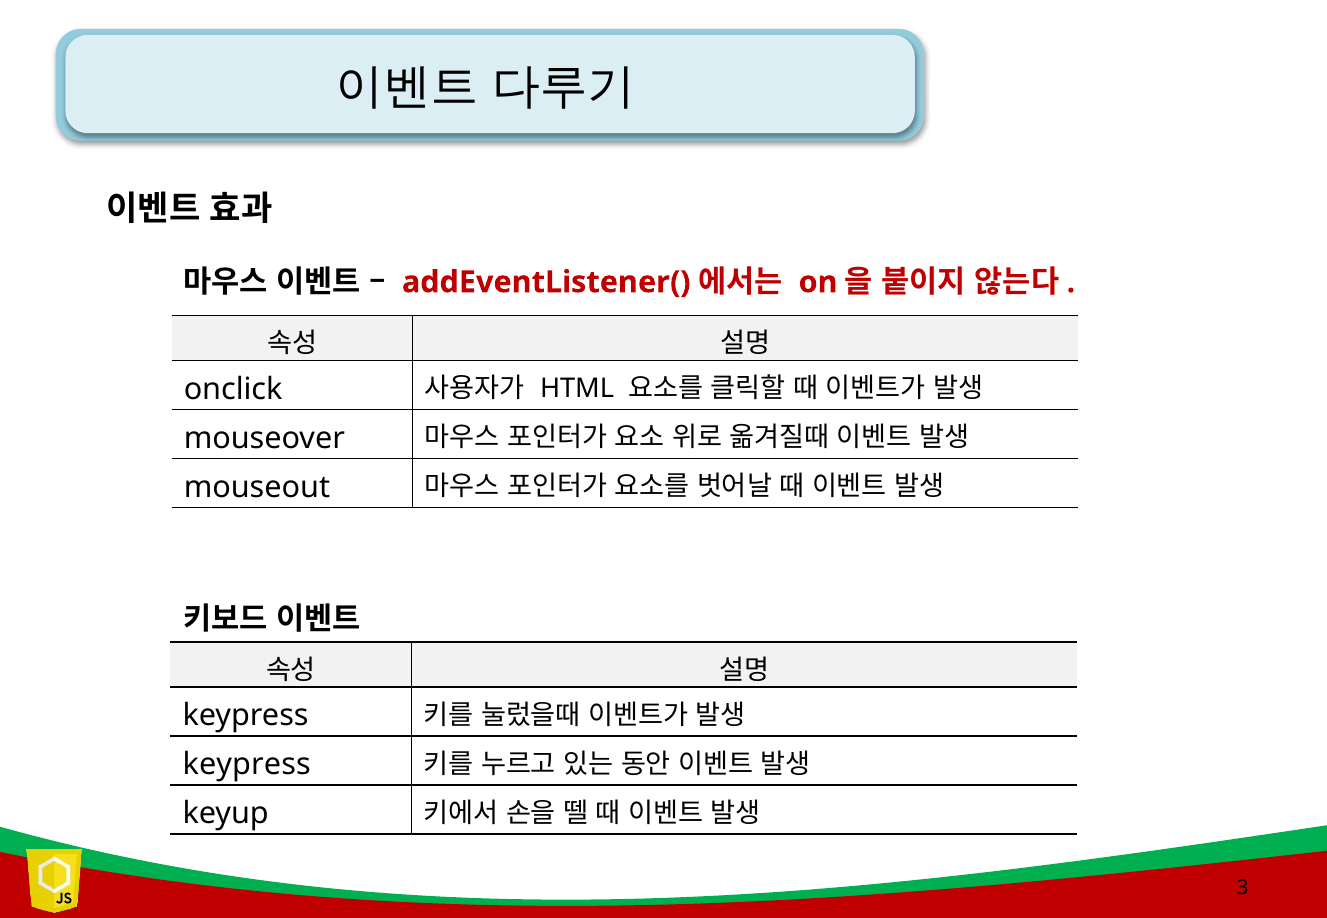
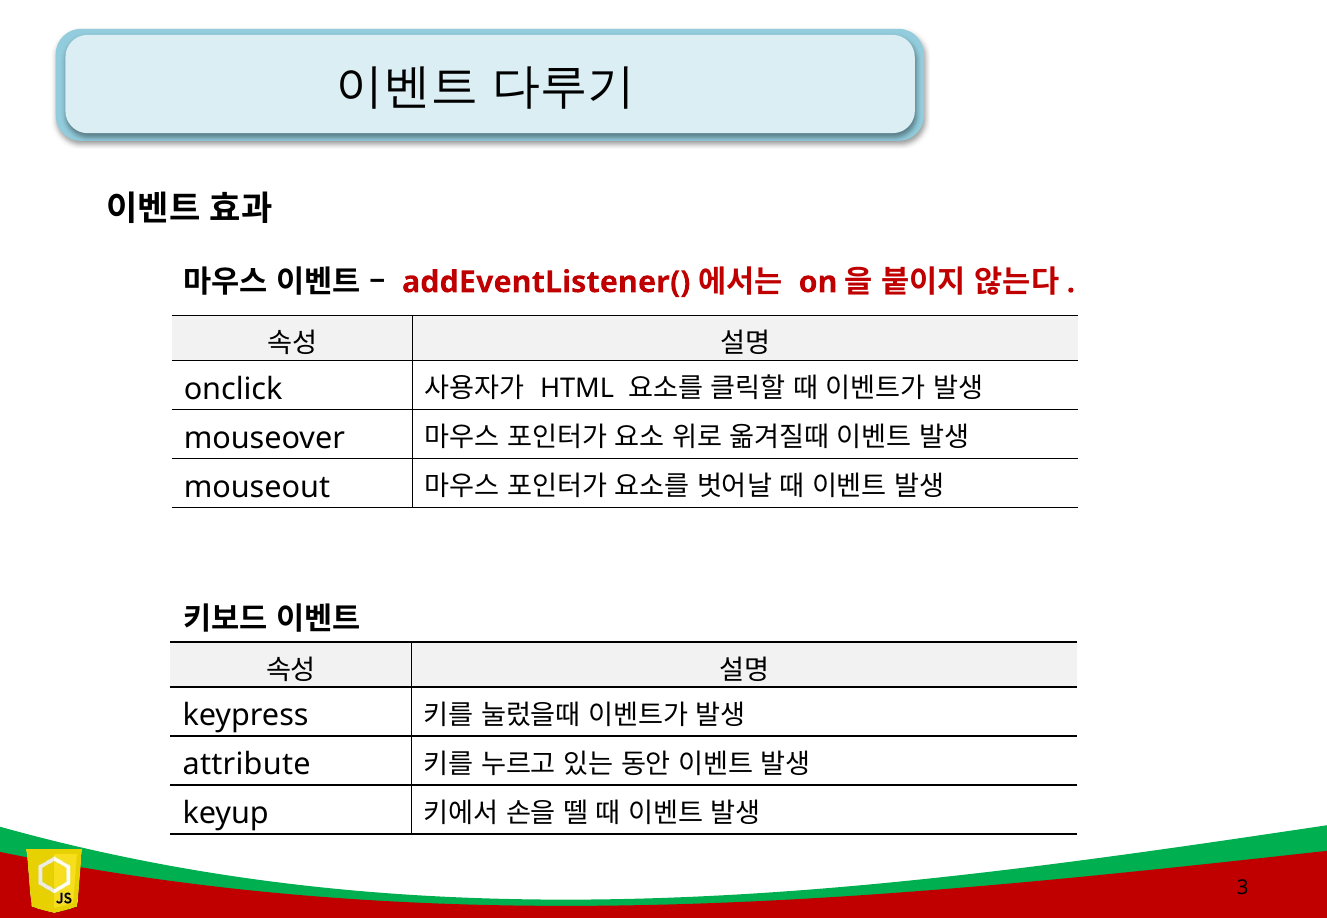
keypress at (247, 765): keypress -> attribute
